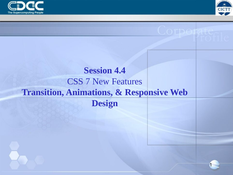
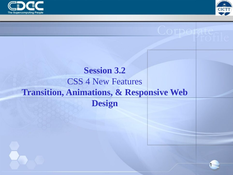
4.4: 4.4 -> 3.2
7: 7 -> 4
